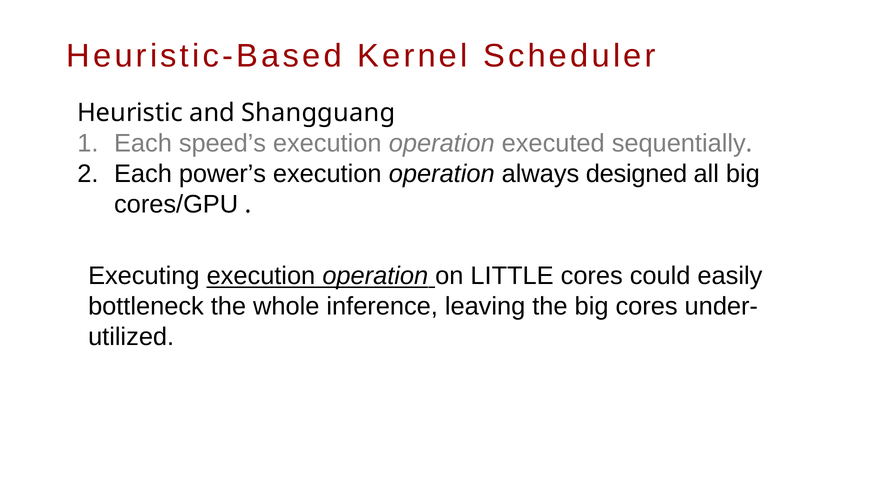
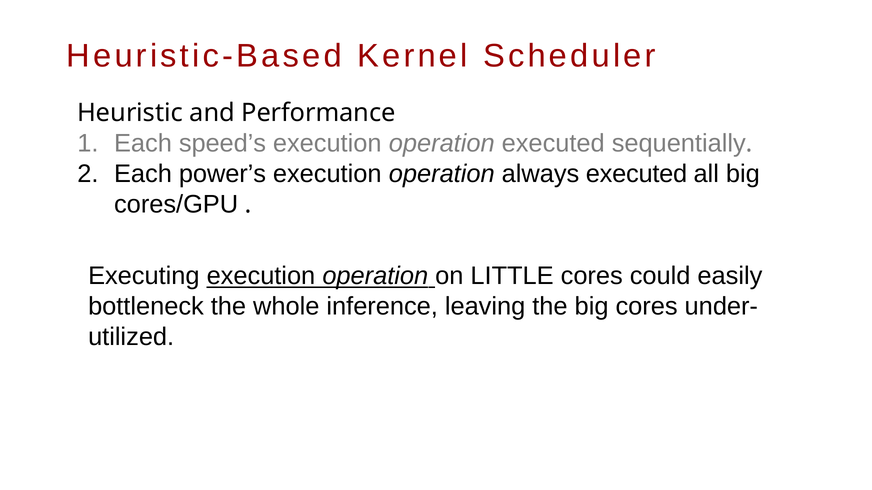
Shangguang: Shangguang -> Performance
always designed: designed -> executed
